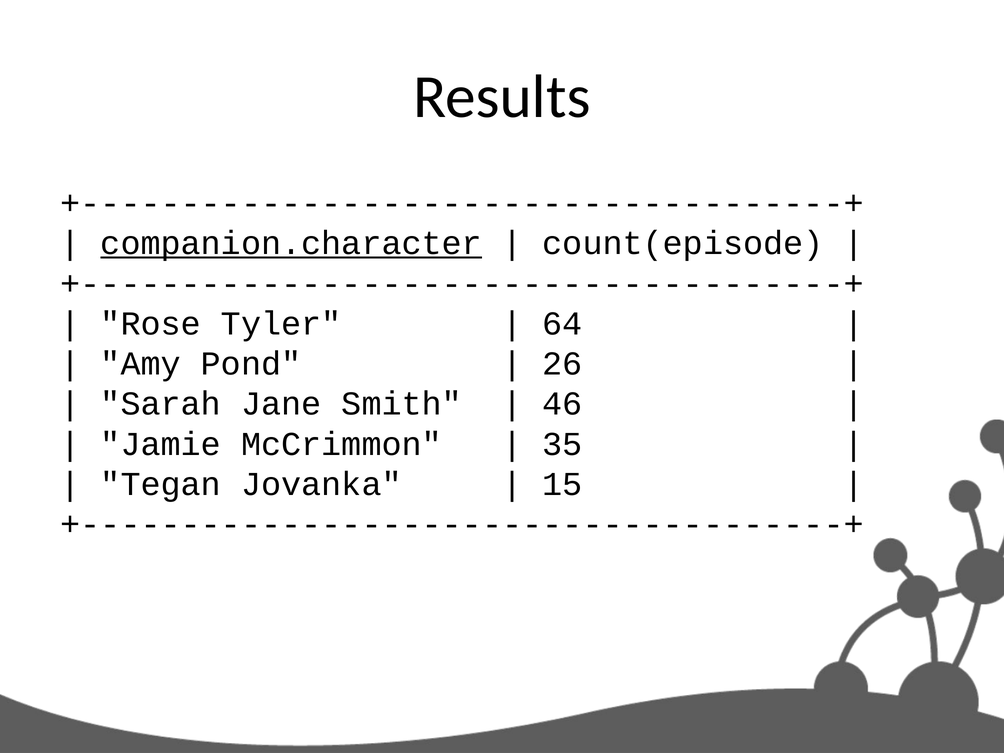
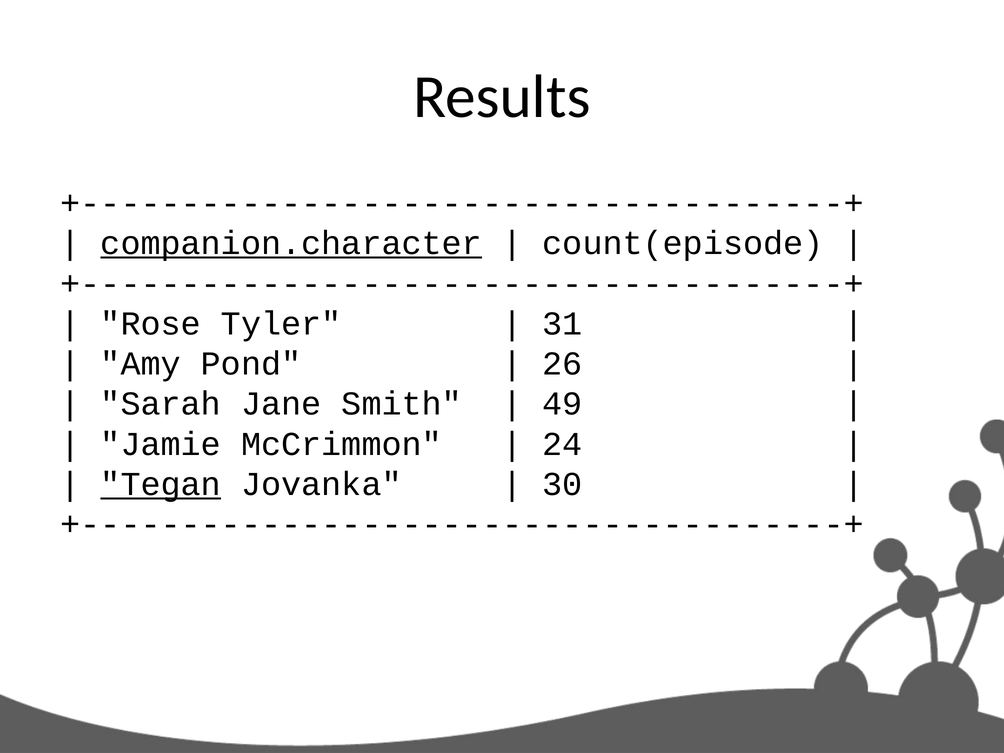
64: 64 -> 31
46: 46 -> 49
35: 35 -> 24
Tegan underline: none -> present
15: 15 -> 30
